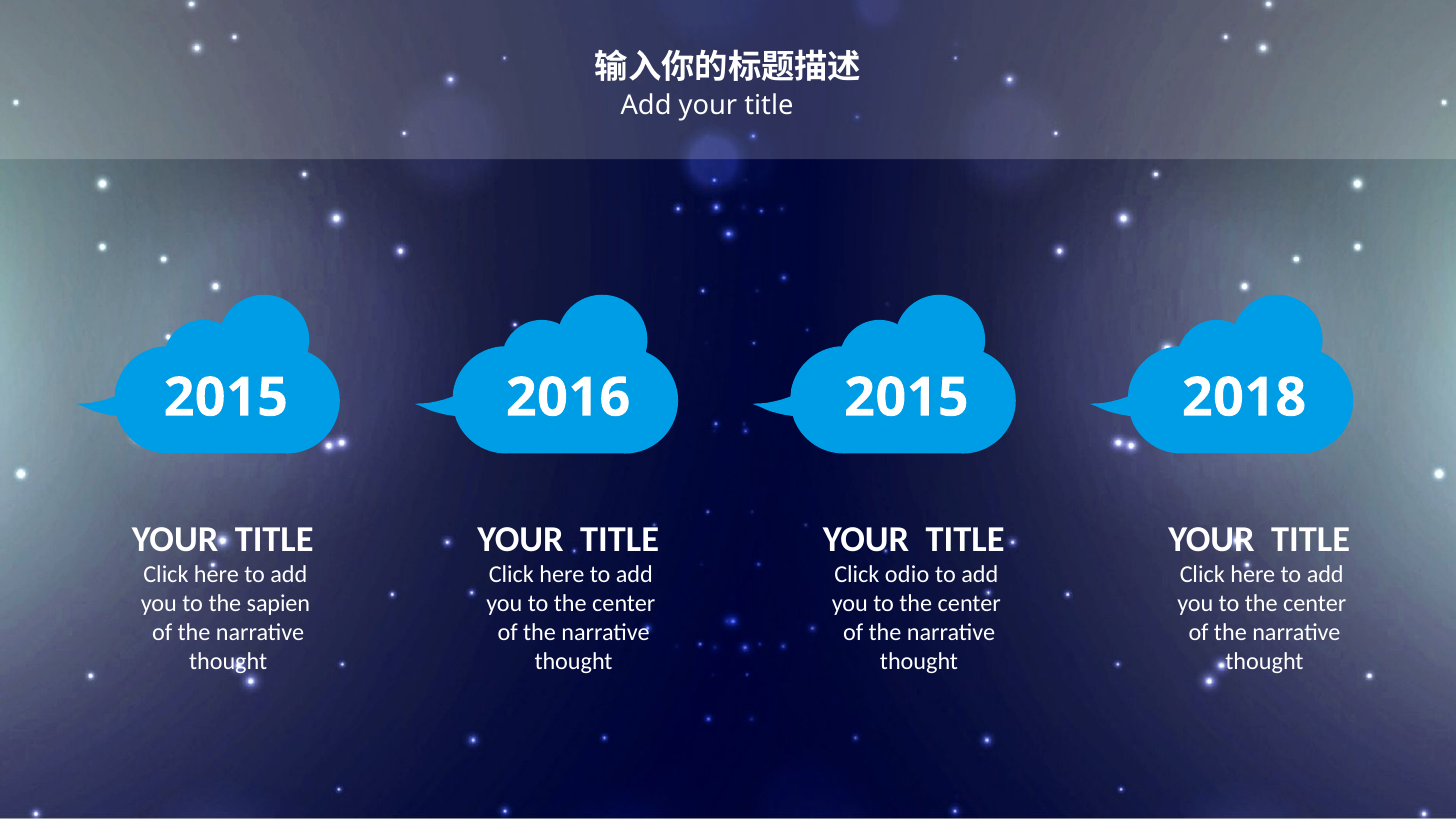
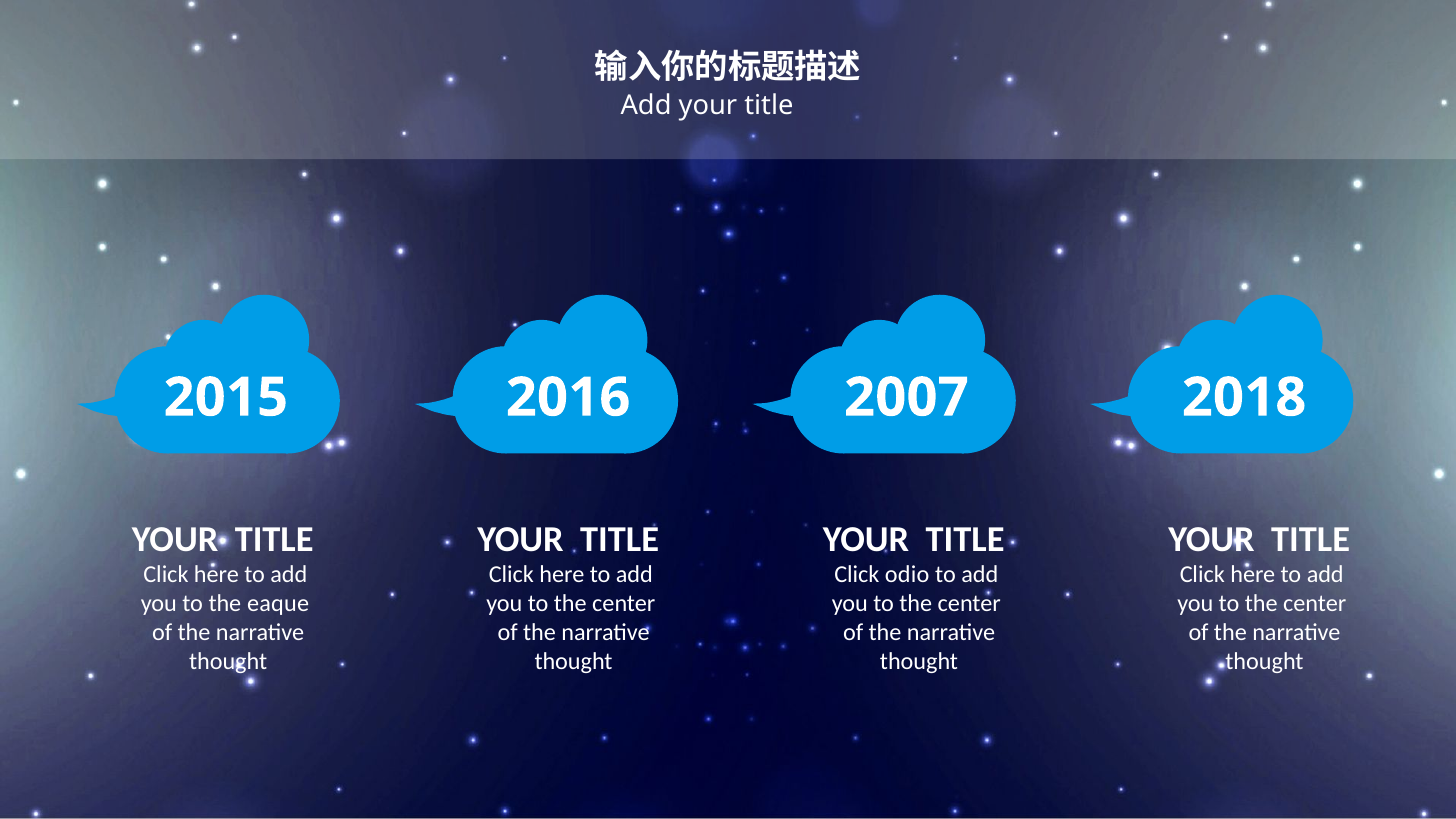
2016 2015: 2015 -> 2007
sapien: sapien -> eaque
